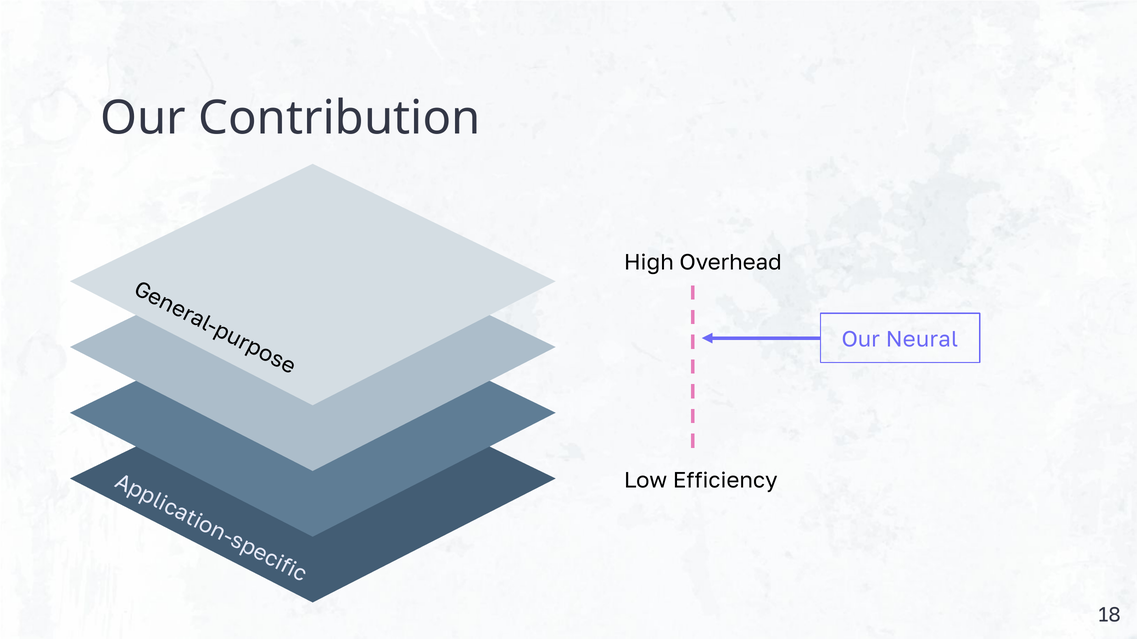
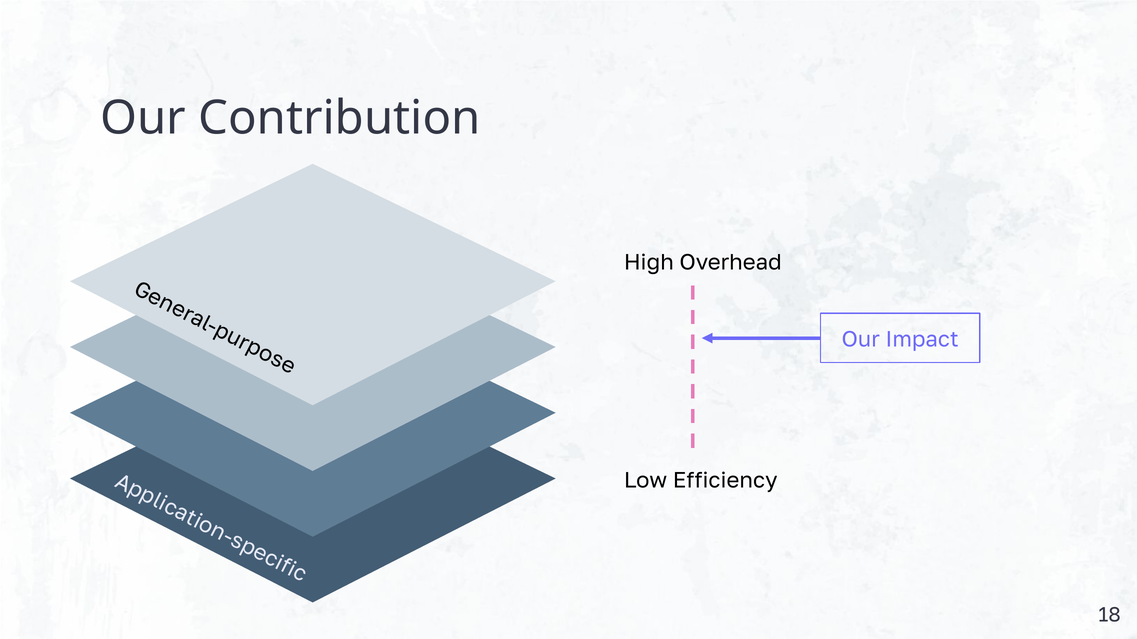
Neural: Neural -> Impact
